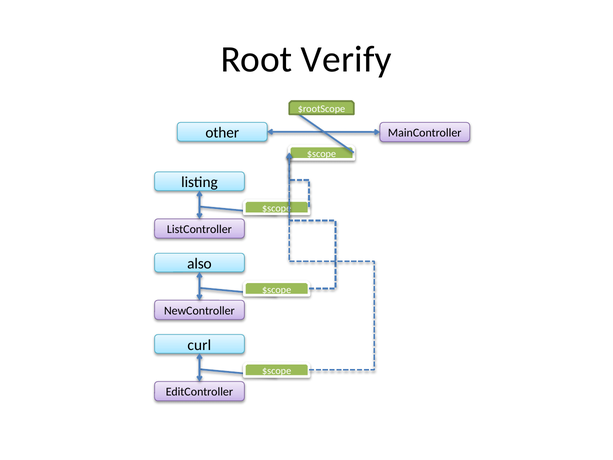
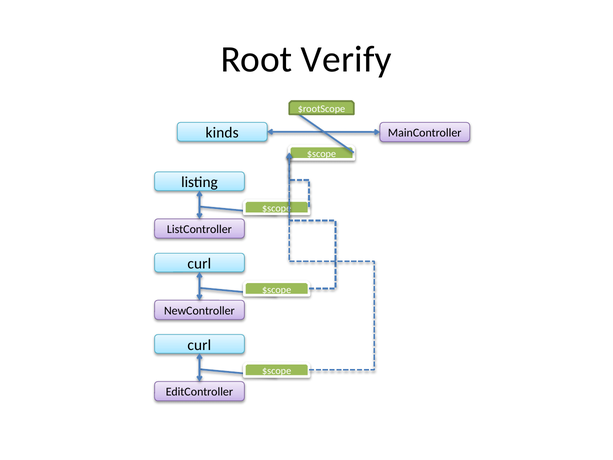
other: other -> kinds
also at (199, 263): also -> curl
